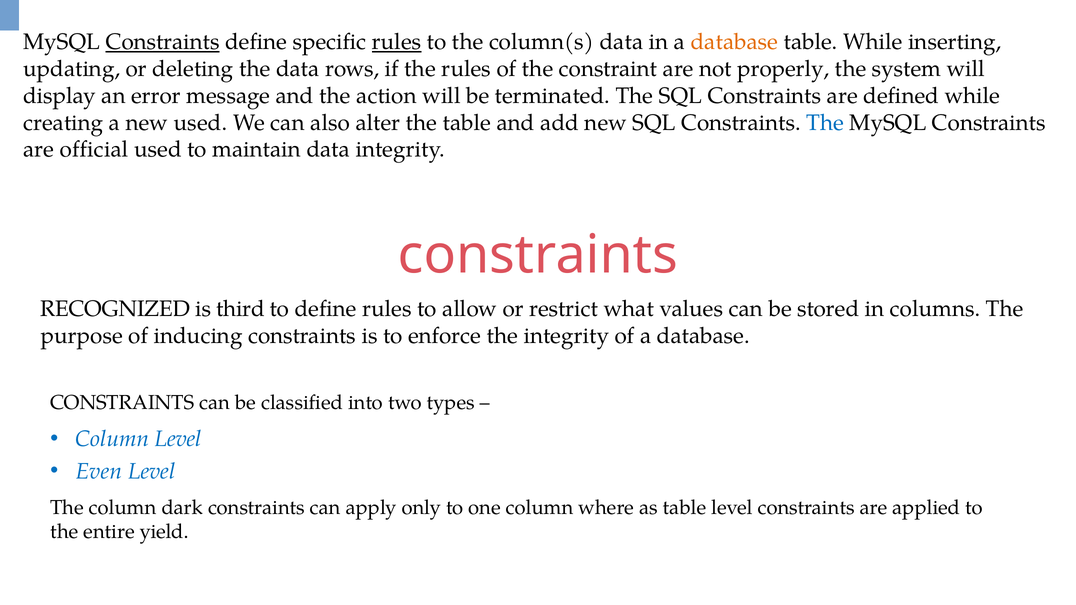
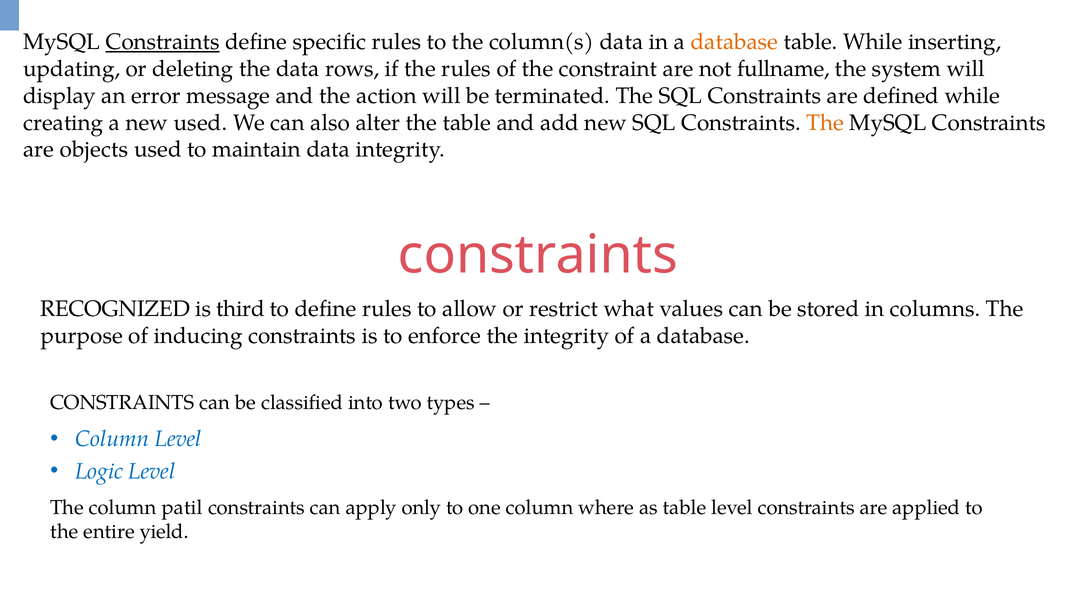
rules at (397, 42) underline: present -> none
properly: properly -> fullname
The at (825, 123) colour: blue -> orange
official: official -> objects
Even: Even -> Logic
dark: dark -> patil
